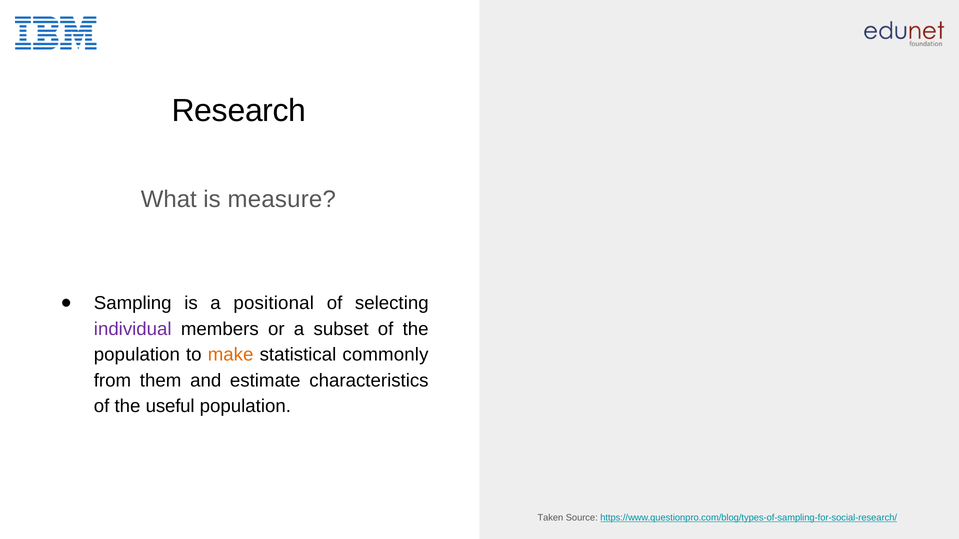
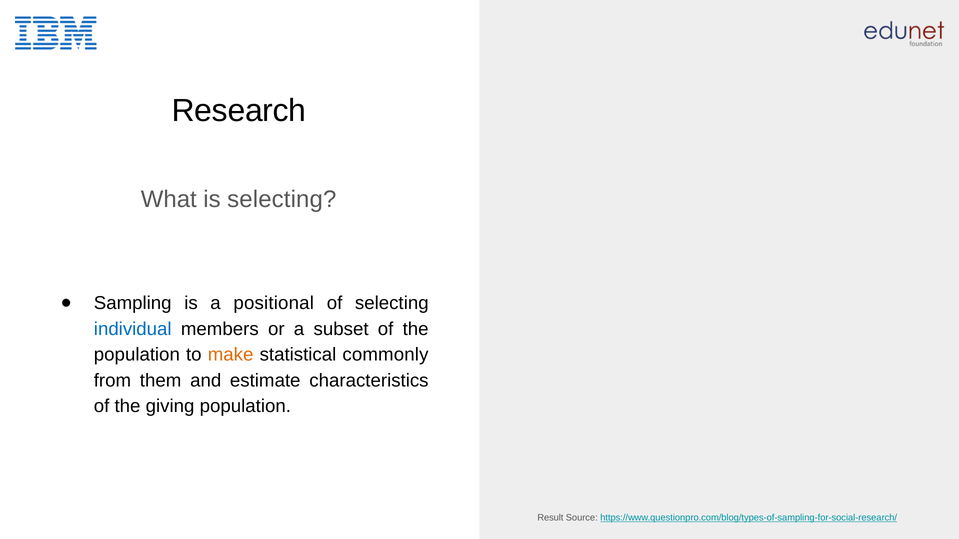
is measure: measure -> selecting
individual colour: purple -> blue
useful: useful -> giving
Taken: Taken -> Result
